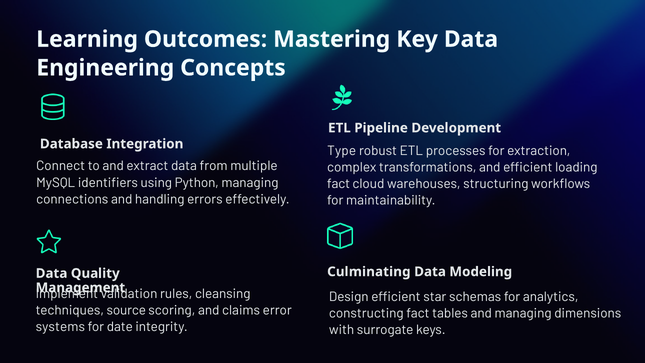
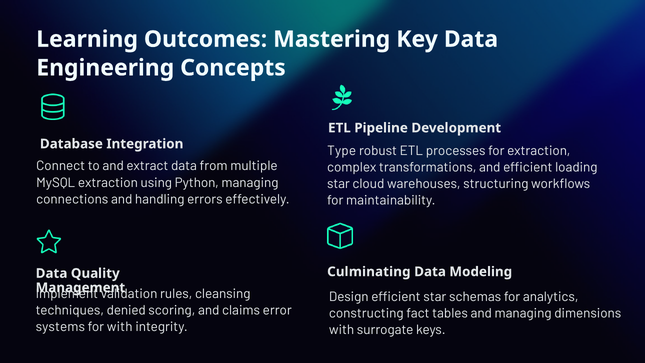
MySQL identifiers: identifiers -> extraction
fact at (338, 184): fact -> star
source: source -> denied
for date: date -> with
